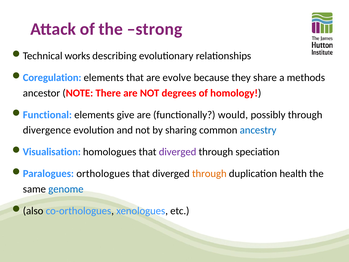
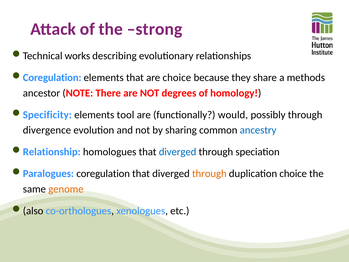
are evolve: evolve -> choice
Functional: Functional -> Specificity
give: give -> tool
Visualisation: Visualisation -> Relationship
diverged at (178, 152) colour: purple -> blue
Paralogues orthologues: orthologues -> coregulation
duplication health: health -> choice
genome colour: blue -> orange
